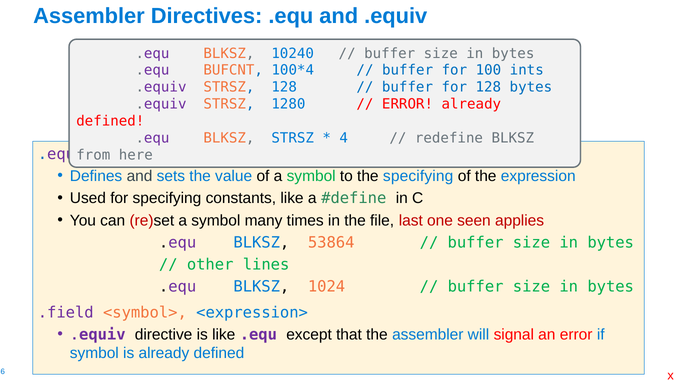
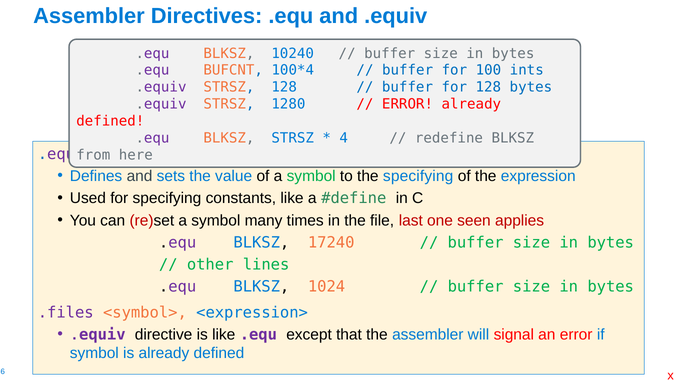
53864: 53864 -> 17240
.field: .field -> .files
